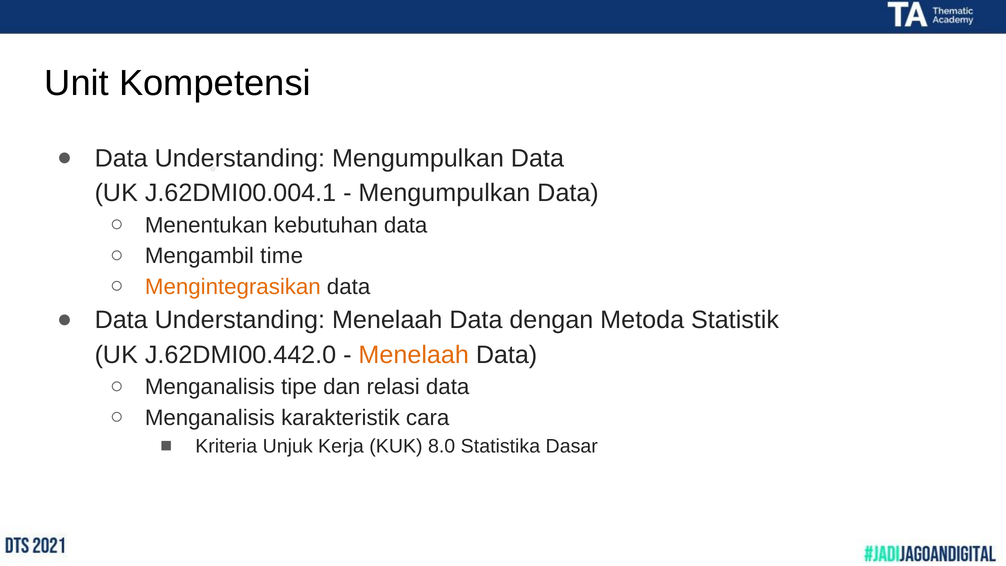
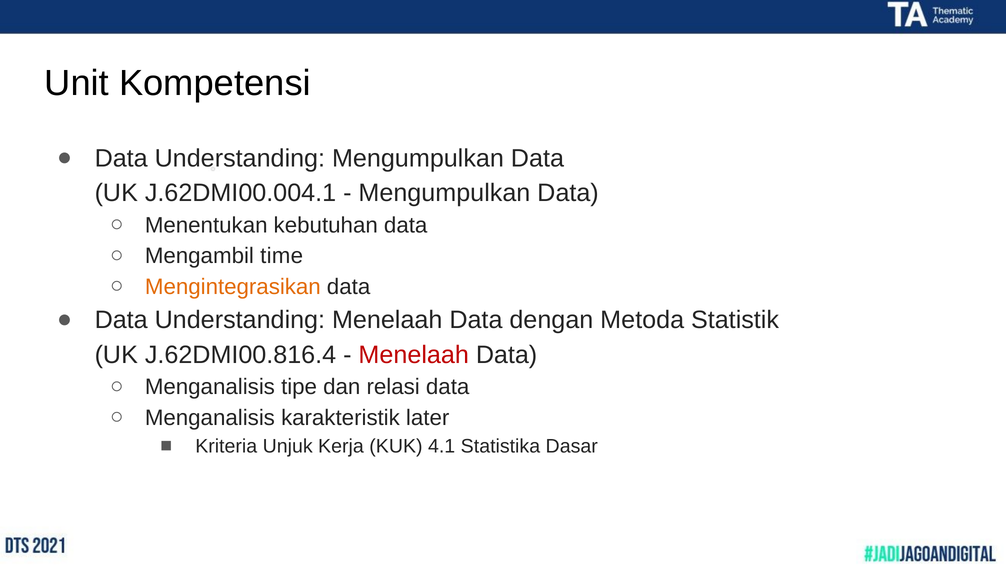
J.62DMI00.442.0: J.62DMI00.442.0 -> J.62DMI00.816.4
Menelaah at (414, 355) colour: orange -> red
cara: cara -> later
8.0: 8.0 -> 4.1
